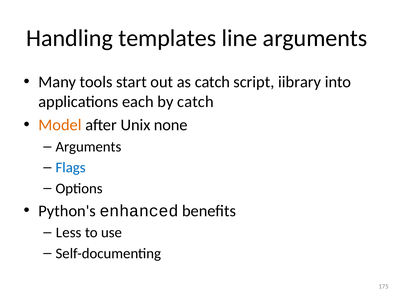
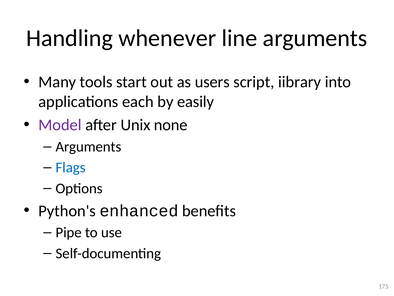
templates: templates -> whenever
as catch: catch -> users
by catch: catch -> easily
Model colour: orange -> purple
Less: Less -> Pipe
